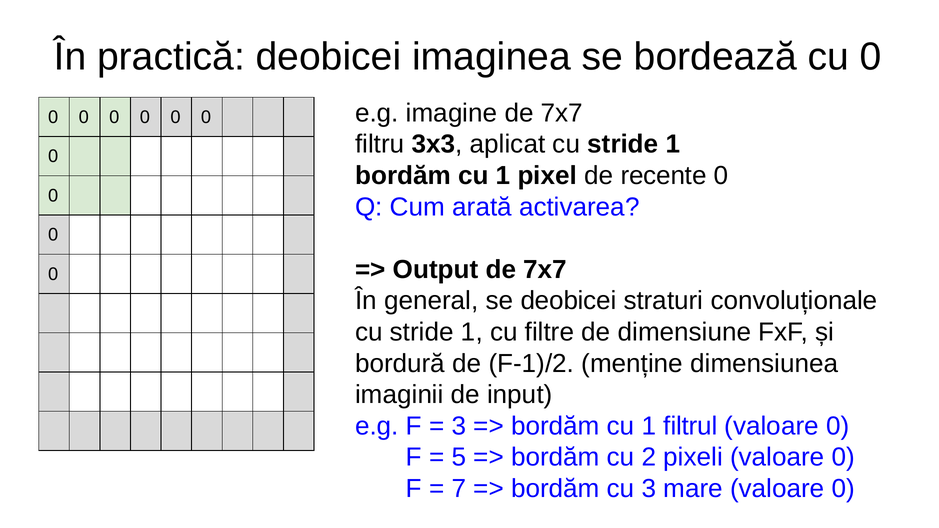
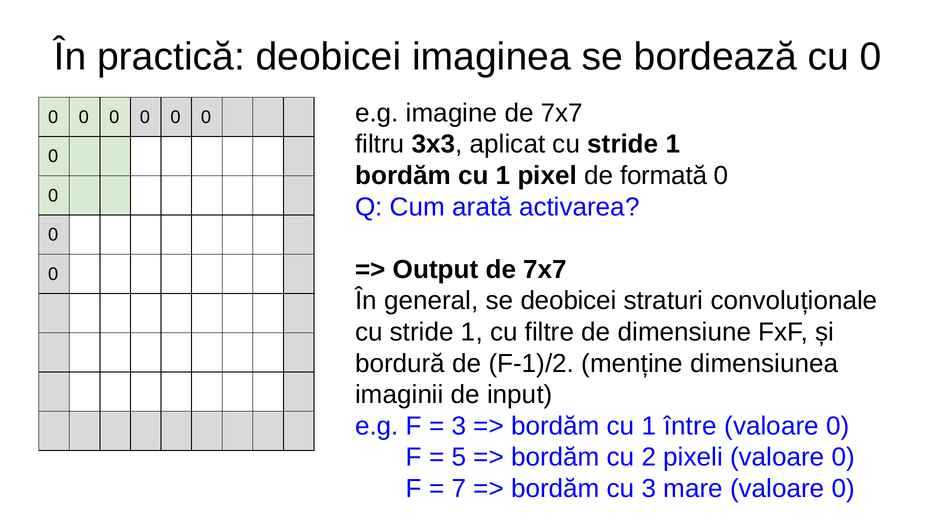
recente: recente -> formată
filtrul: filtrul -> între
